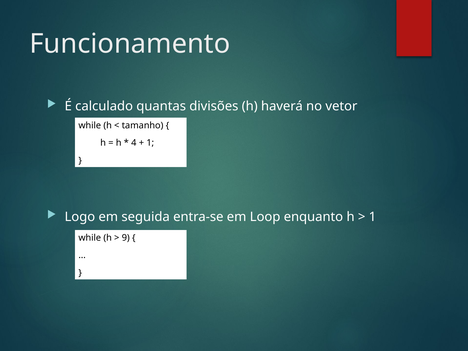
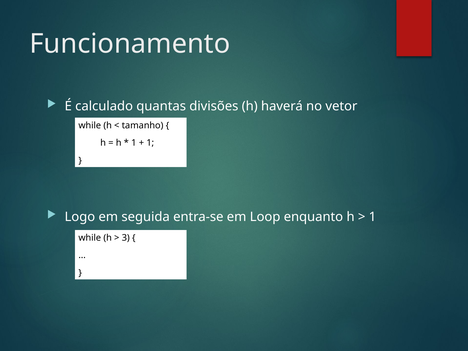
4 at (134, 143): 4 -> 1
9: 9 -> 3
